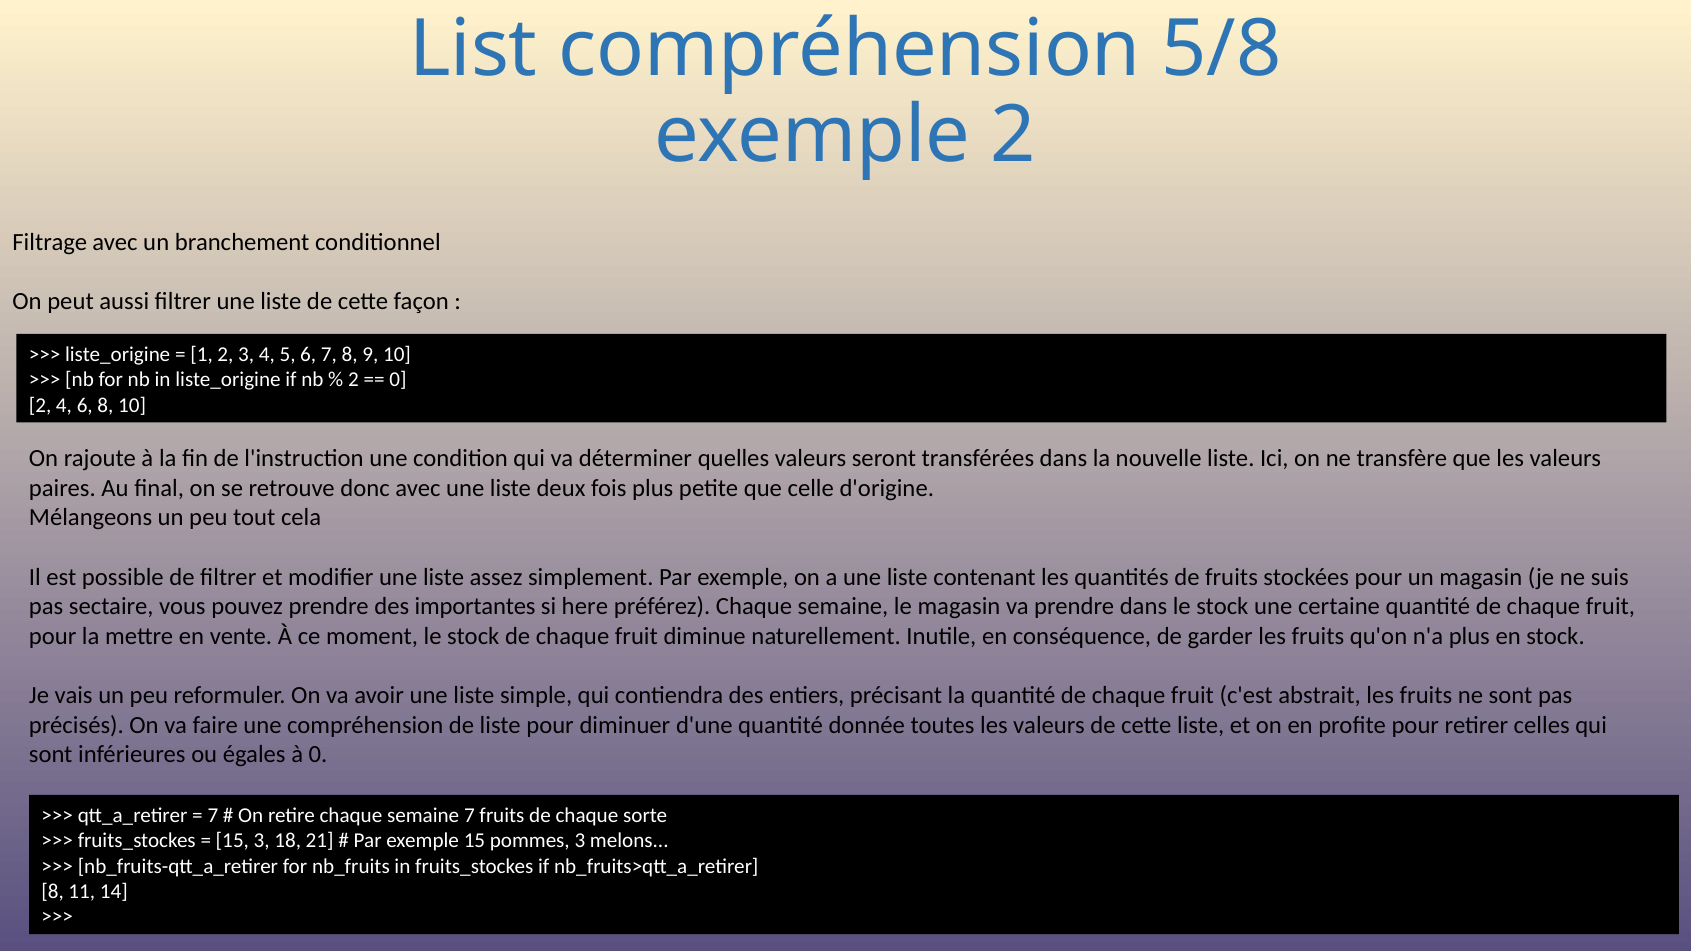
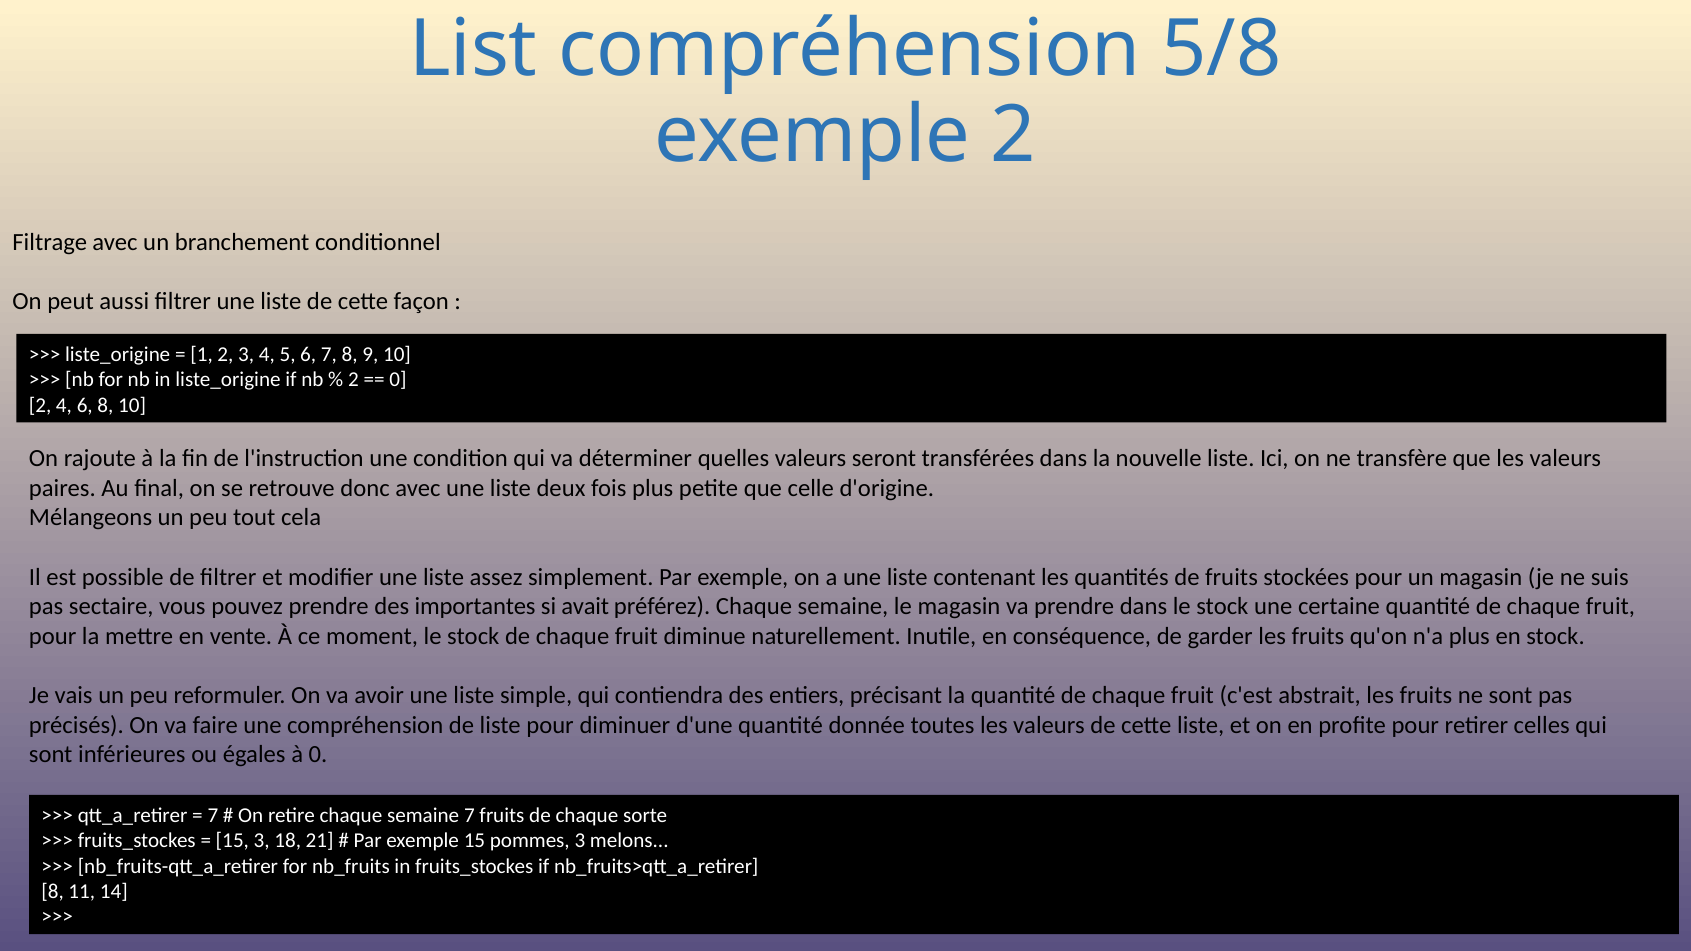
here: here -> avait
